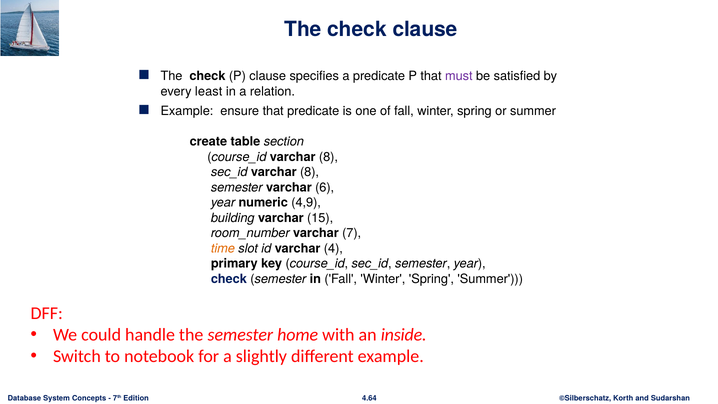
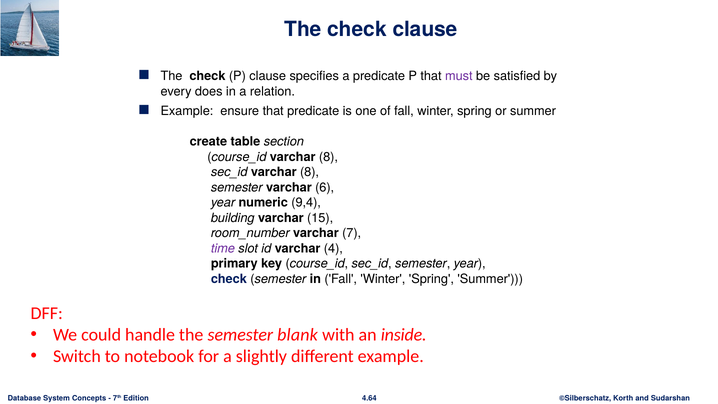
least: least -> does
4,9: 4,9 -> 9,4
time colour: orange -> purple
home: home -> blank
